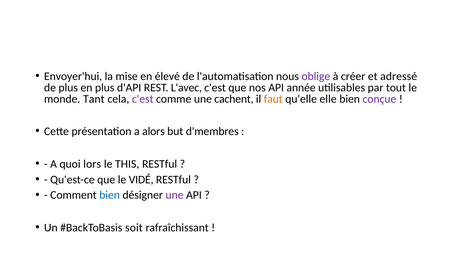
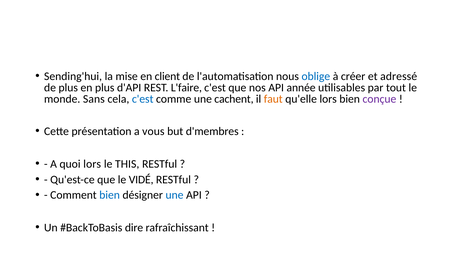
Envoyer'hui: Envoyer'hui -> Sending'hui
élevé: élevé -> client
oblige colour: purple -> blue
L'avec: L'avec -> L'faire
Tant: Tant -> Sans
c'est at (143, 99) colour: purple -> blue
qu'elle elle: elle -> lors
alors: alors -> vous
une at (175, 195) colour: purple -> blue
soit: soit -> dire
